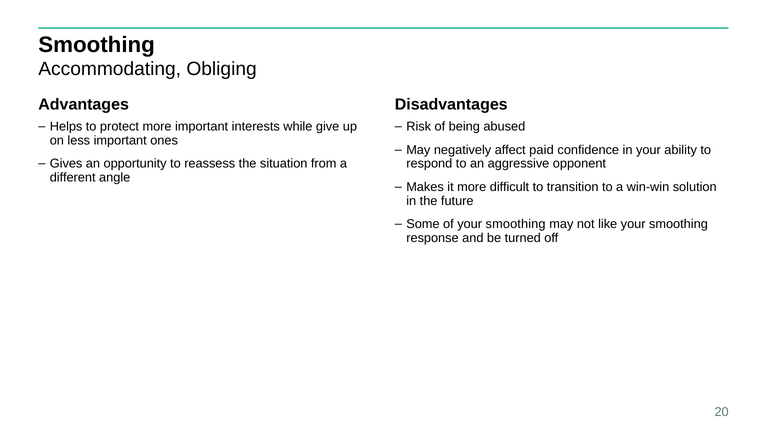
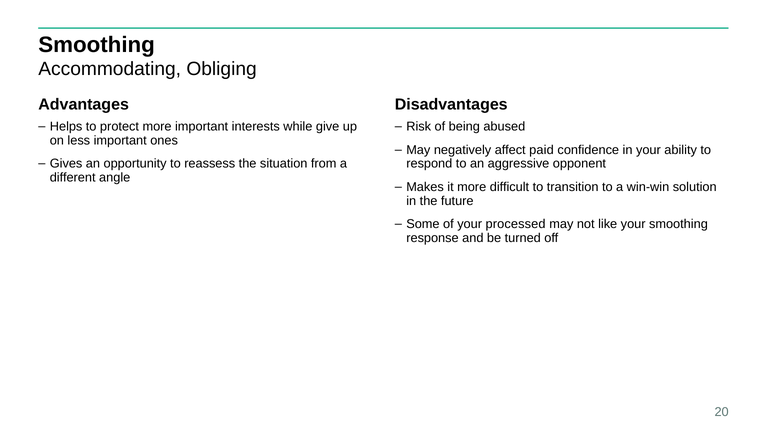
of your smoothing: smoothing -> processed
